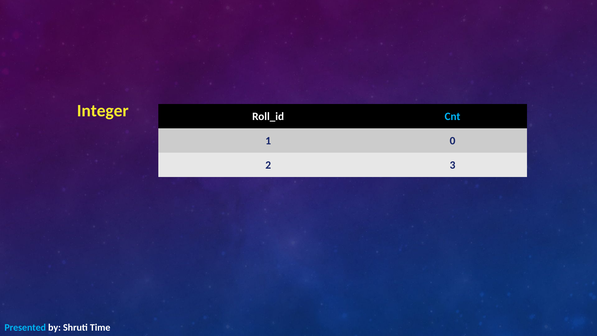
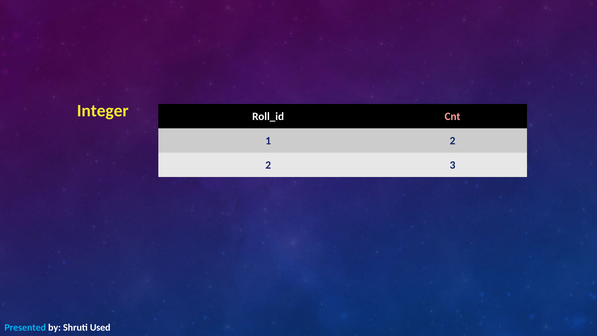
Cnt colour: light blue -> pink
1 0: 0 -> 2
Time: Time -> Used
